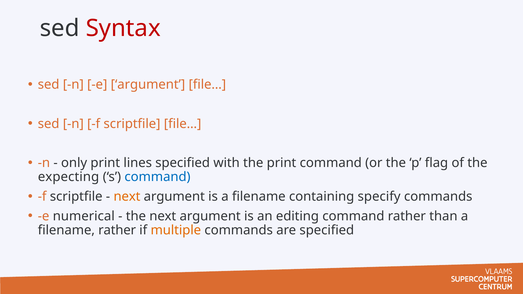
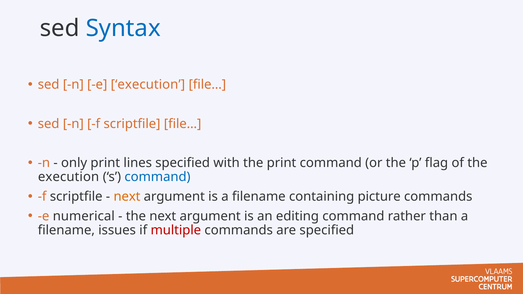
Syntax colour: red -> blue
e argument: argument -> execution
expecting at (69, 177): expecting -> execution
specify: specify -> picture
filename rather: rather -> issues
multiple colour: orange -> red
